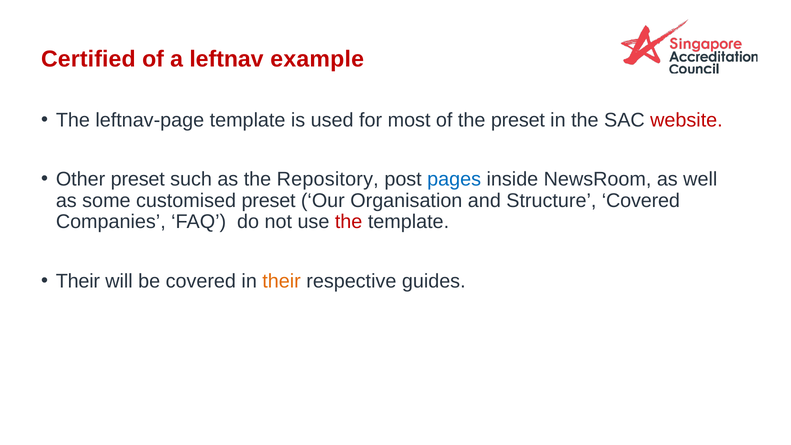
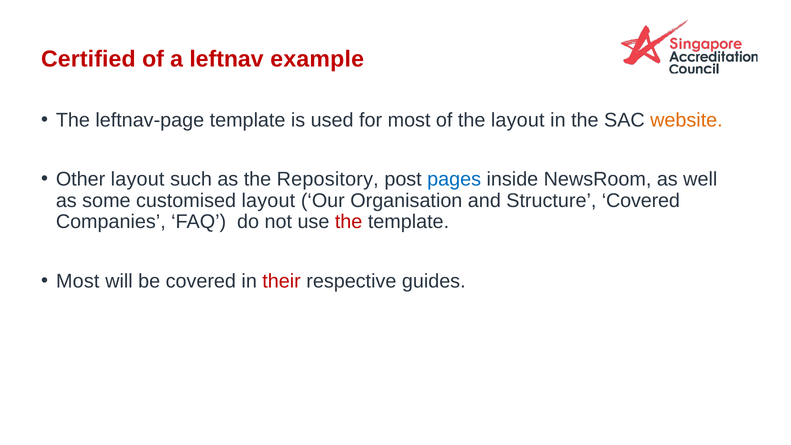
the preset: preset -> layout
website colour: red -> orange
Other preset: preset -> layout
customised preset: preset -> layout
Their at (78, 281): Their -> Most
their at (282, 281) colour: orange -> red
